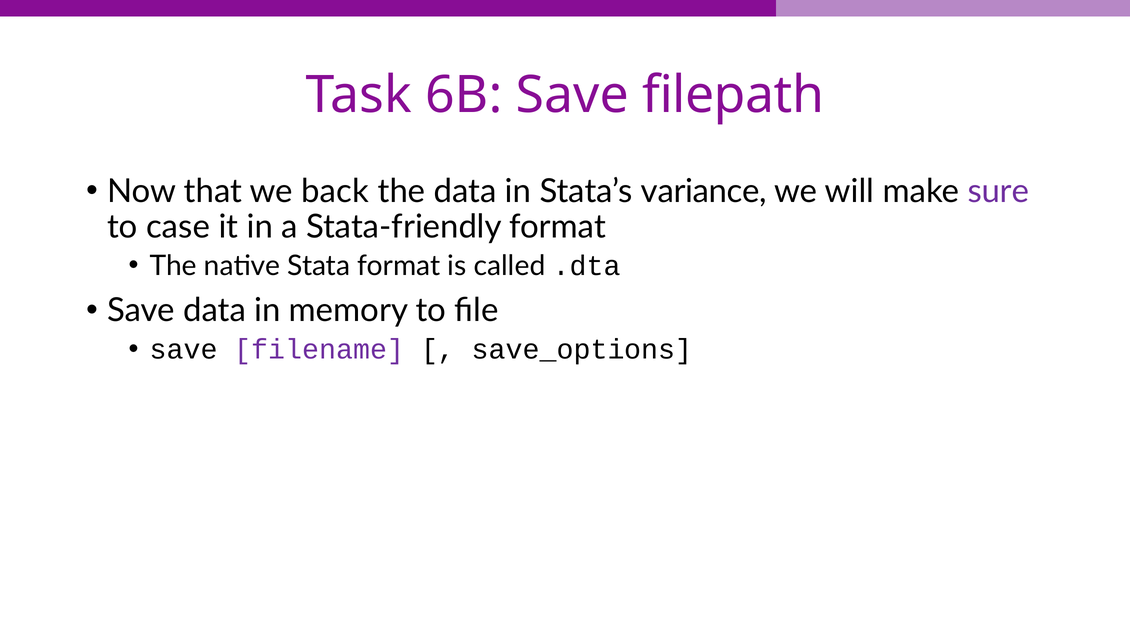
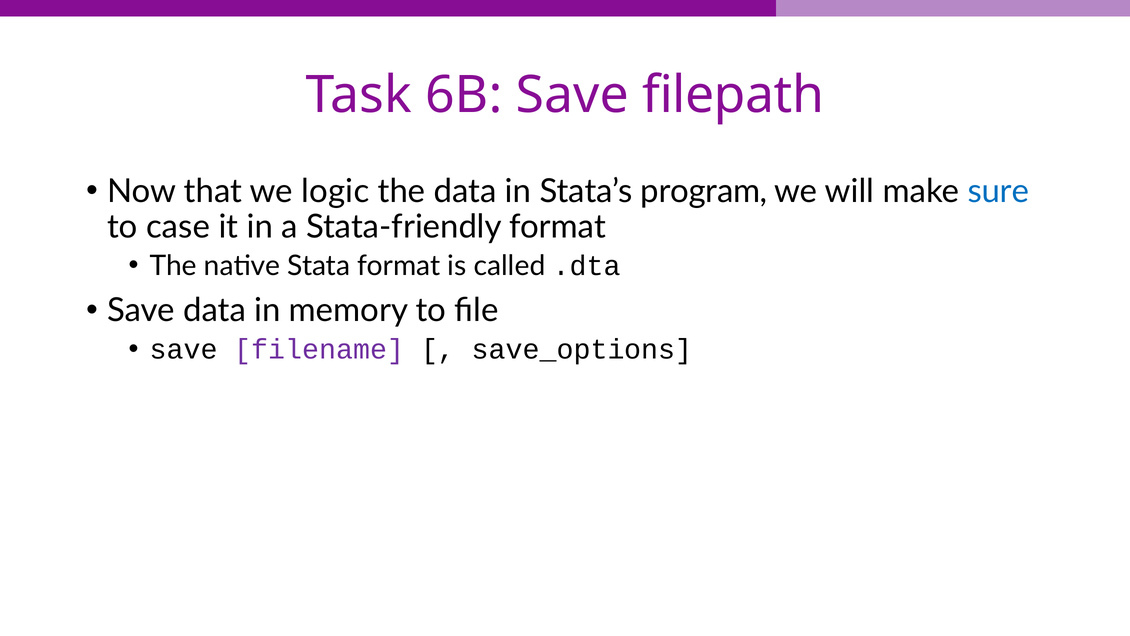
back: back -> logic
variance: variance -> program
sure colour: purple -> blue
